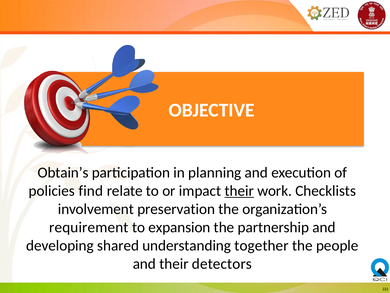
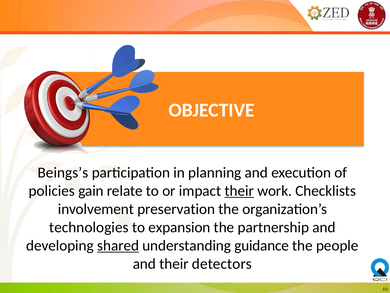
Obtain’s: Obtain’s -> Beings’s
find: find -> gain
requirement: requirement -> technologies
shared underline: none -> present
together: together -> guidance
